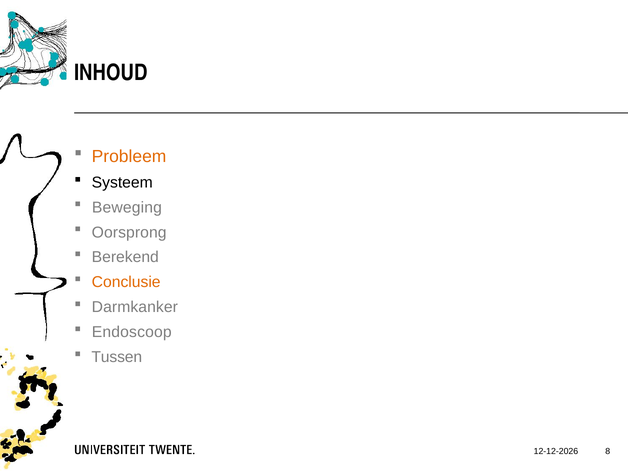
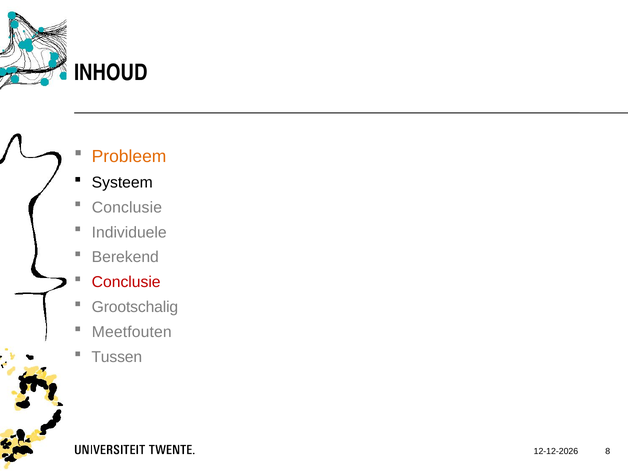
Beweging at (127, 207): Beweging -> Conclusie
Oorsprong: Oorsprong -> Individuele
Conclusie at (126, 282) colour: orange -> red
Darmkanker: Darmkanker -> Grootschalig
Endoscoop: Endoscoop -> Meetfouten
